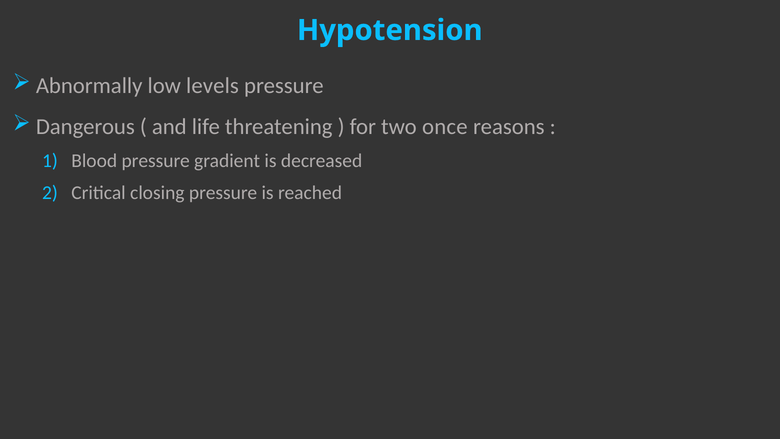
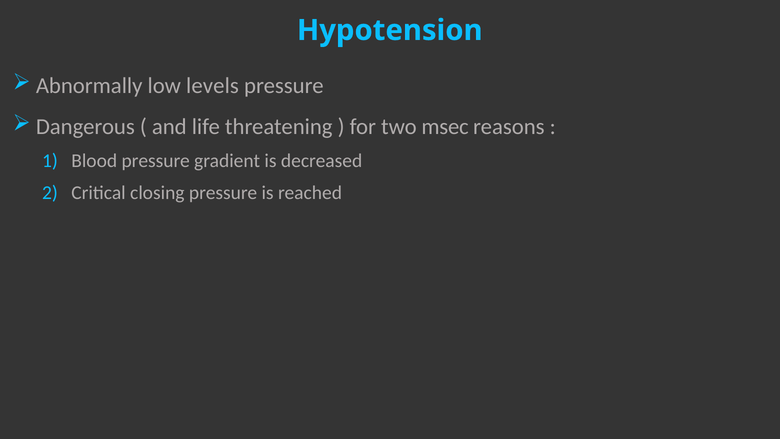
once: once -> msec
